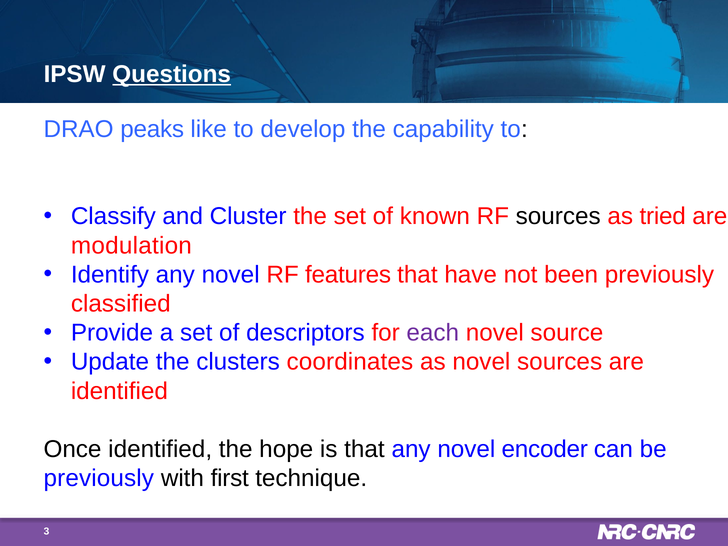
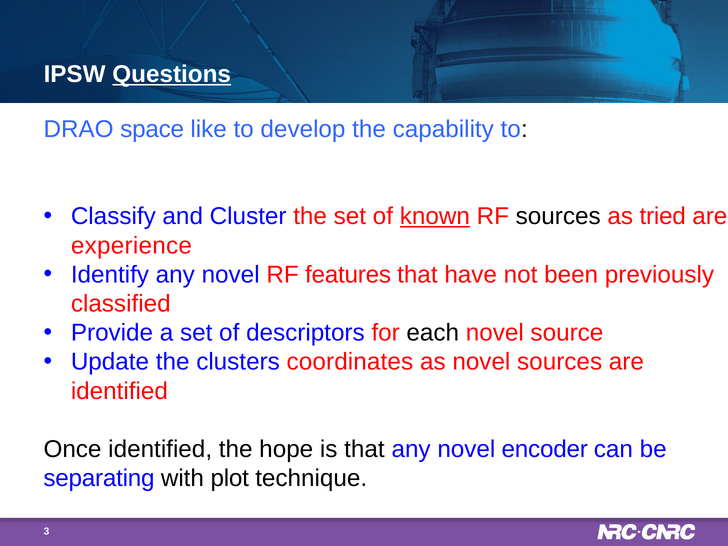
peaks: peaks -> space
known underline: none -> present
modulation: modulation -> experience
each colour: purple -> black
previously at (99, 478): previously -> separating
first: first -> plot
